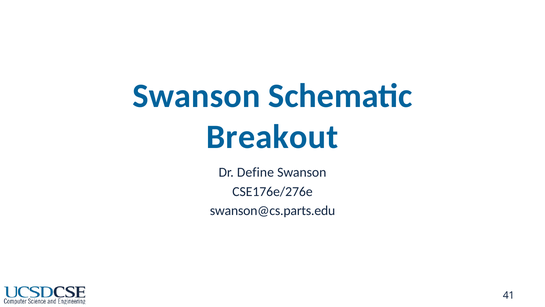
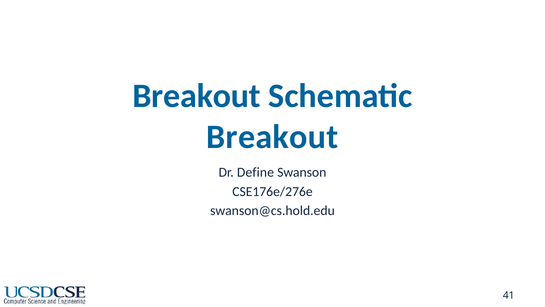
Swanson at (196, 96): Swanson -> Breakout
swanson@cs.parts.edu: swanson@cs.parts.edu -> swanson@cs.hold.edu
